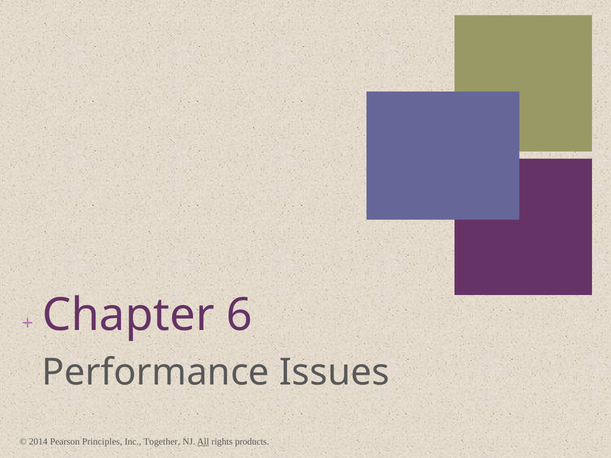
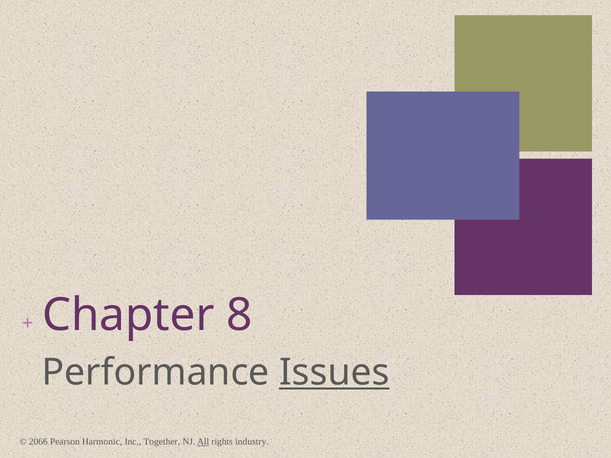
6: 6 -> 8
Issues underline: none -> present
2014: 2014 -> 2066
Principles: Principles -> Harmonic
products: products -> industry
